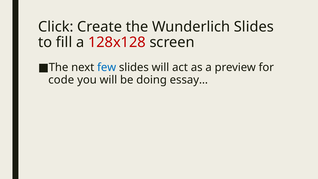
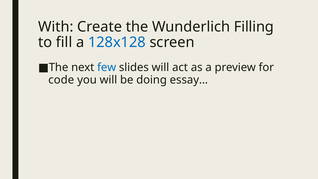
Click: Click -> With
Wunderlich Slides: Slides -> Filling
128x128 colour: red -> blue
